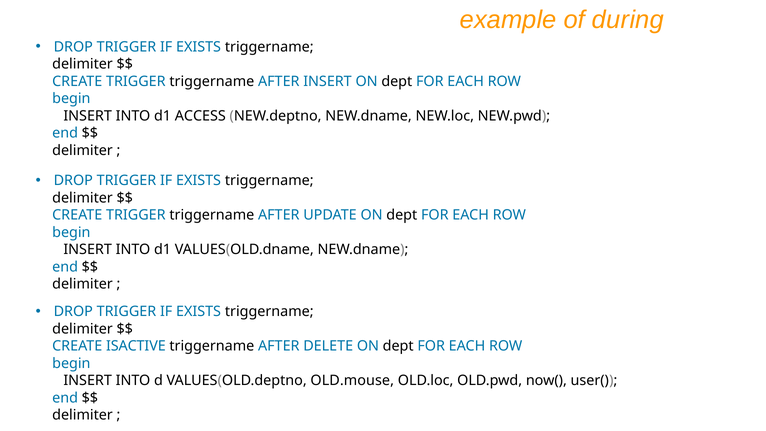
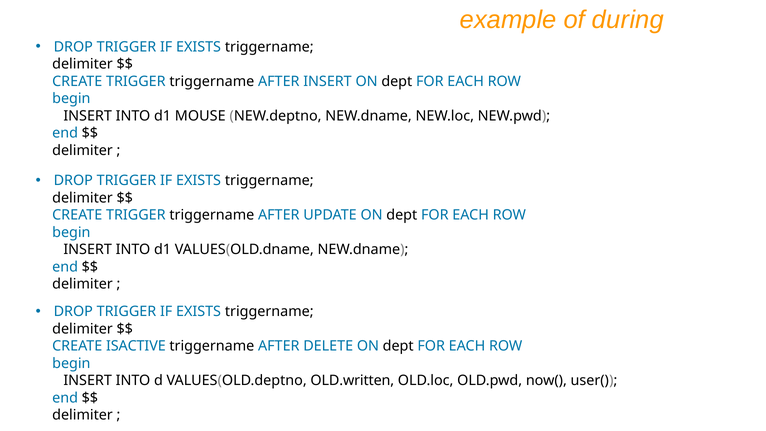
ACCESS: ACCESS -> MOUSE
OLD.mouse: OLD.mouse -> OLD.written
